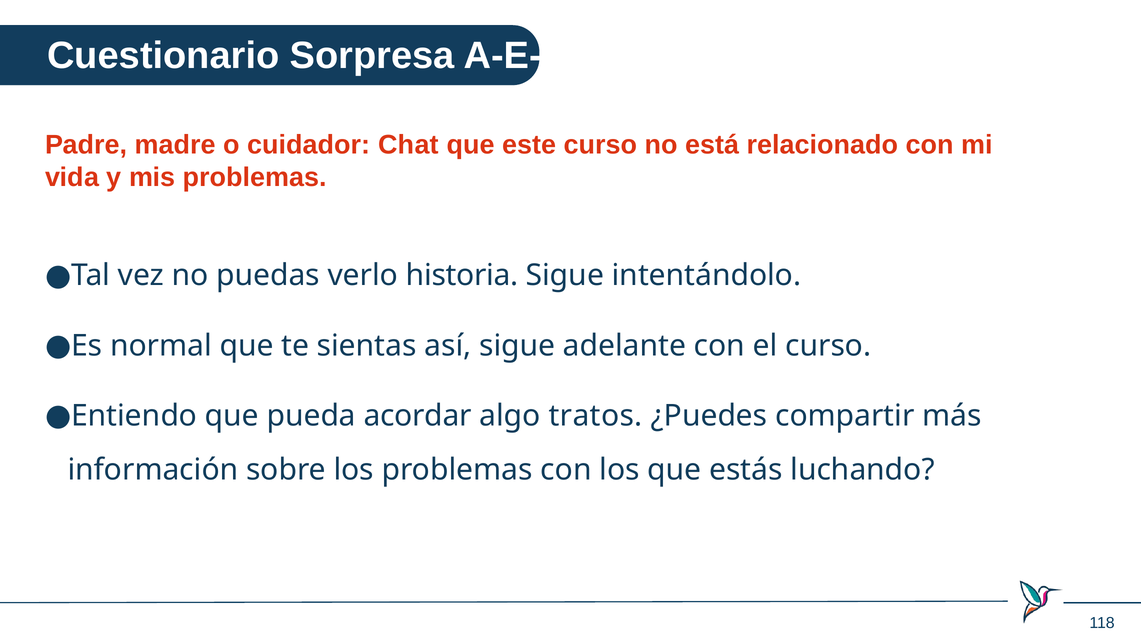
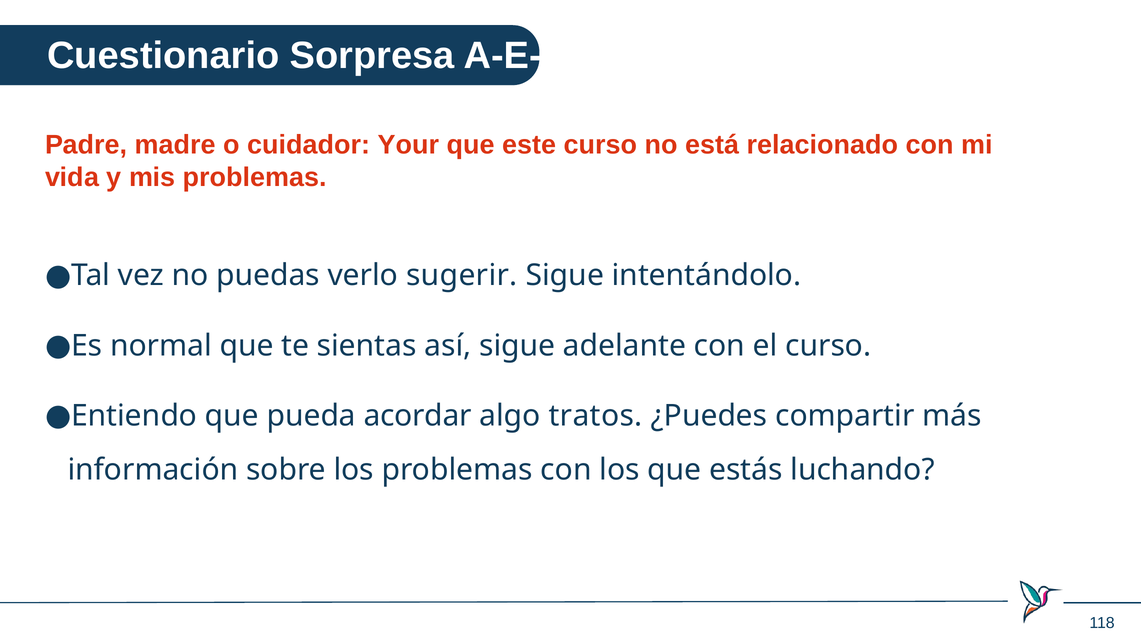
Chat: Chat -> Your
historia: historia -> sugerir
